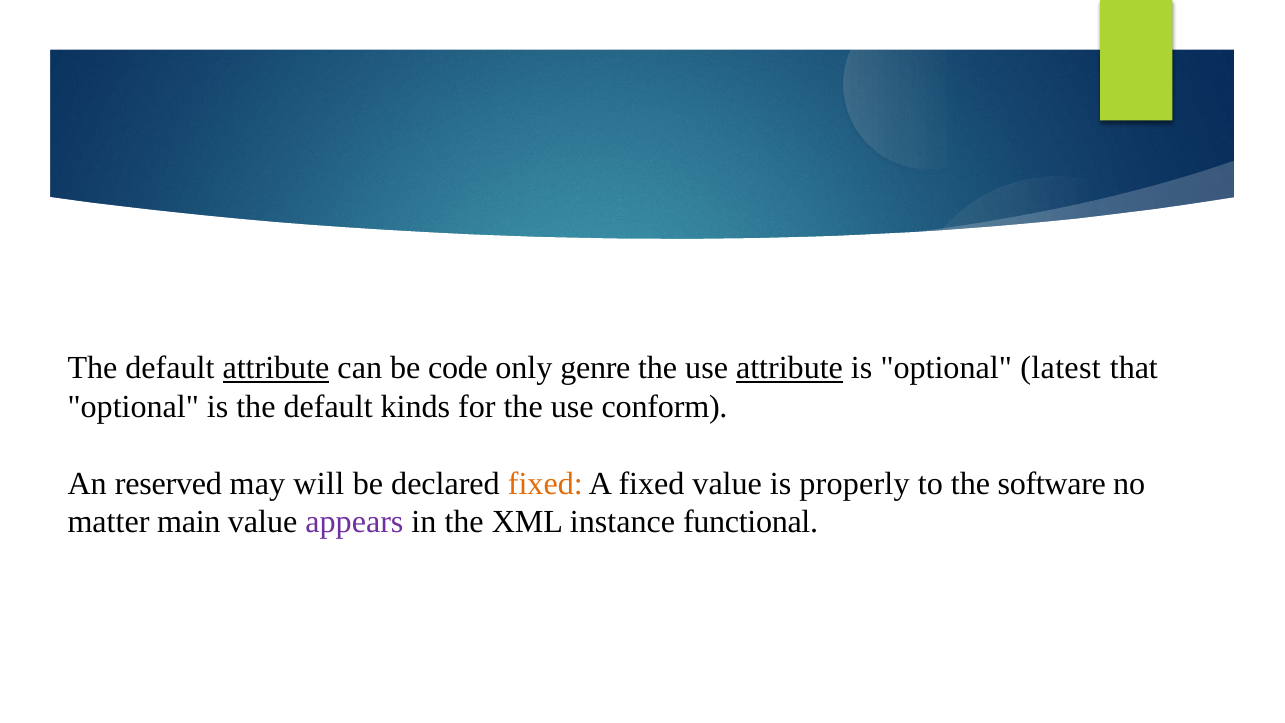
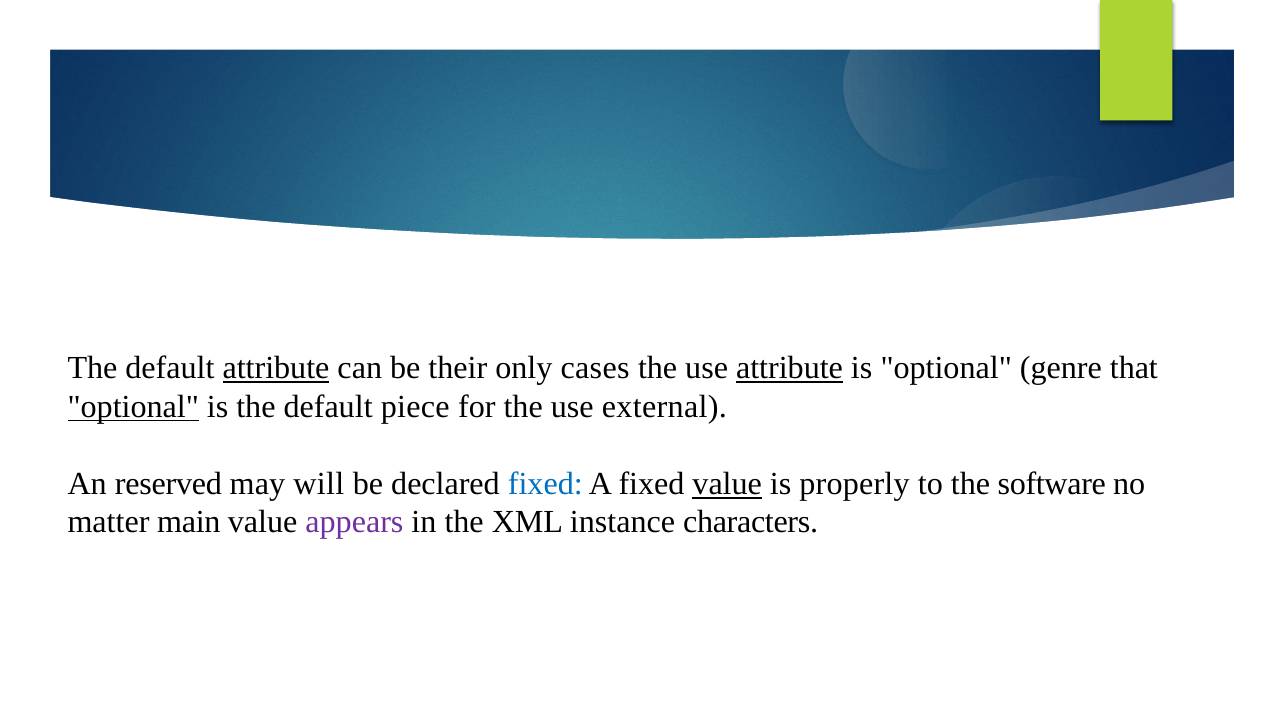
code: code -> their
genre: genre -> cases
latest: latest -> genre
optional at (133, 407) underline: none -> present
kinds: kinds -> piece
conform: conform -> external
fixed at (545, 484) colour: orange -> blue
value at (727, 484) underline: none -> present
functional: functional -> characters
